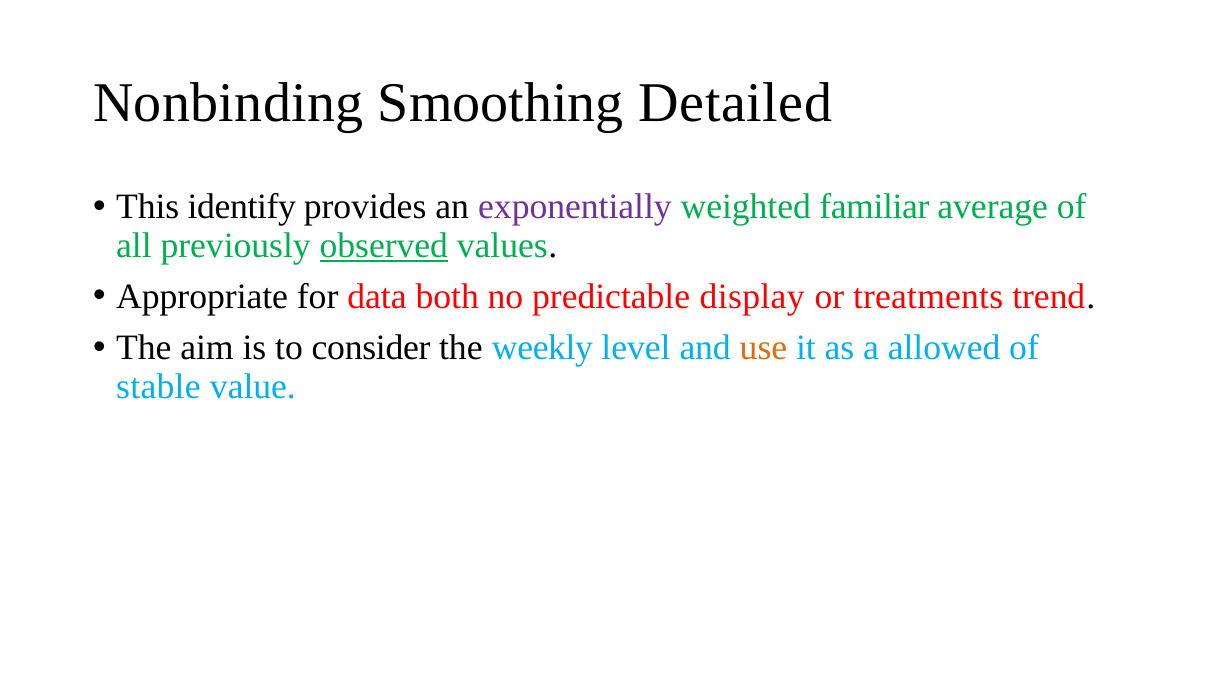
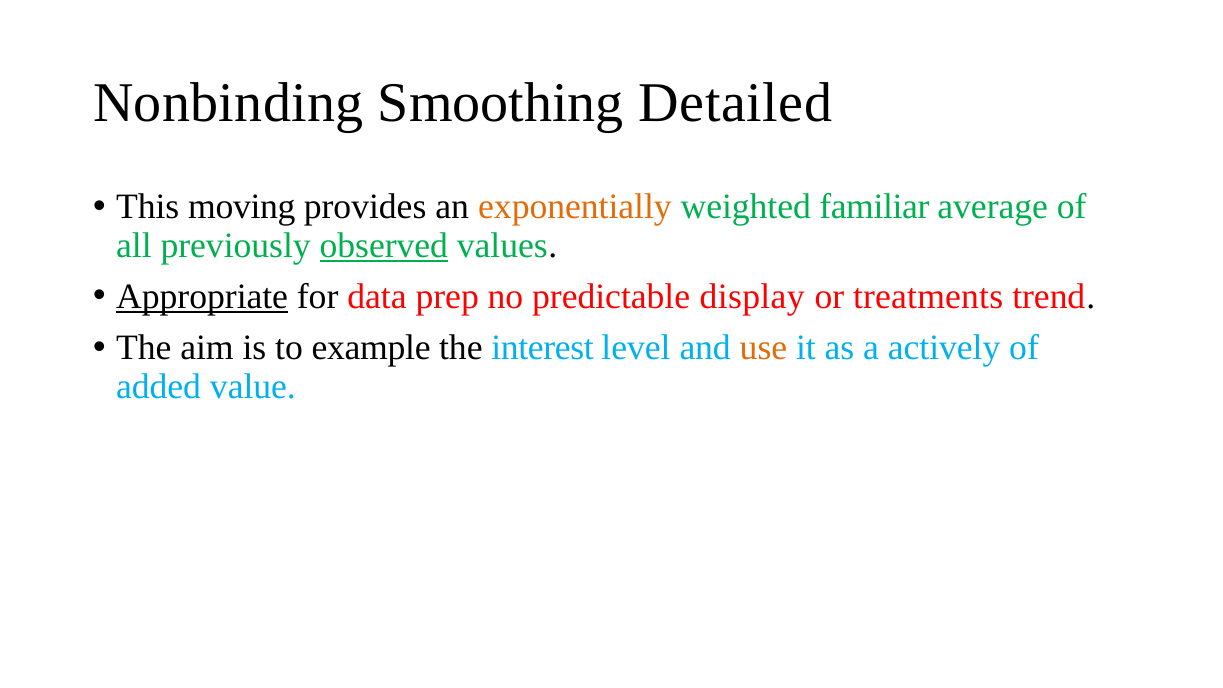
identify: identify -> moving
exponentially colour: purple -> orange
Appropriate underline: none -> present
both: both -> prep
consider: consider -> example
weekly: weekly -> interest
allowed: allowed -> actively
stable: stable -> added
